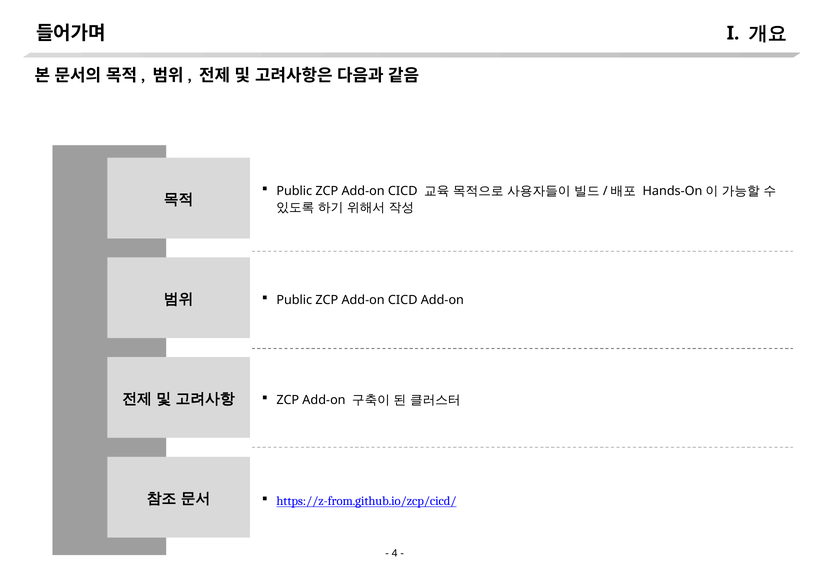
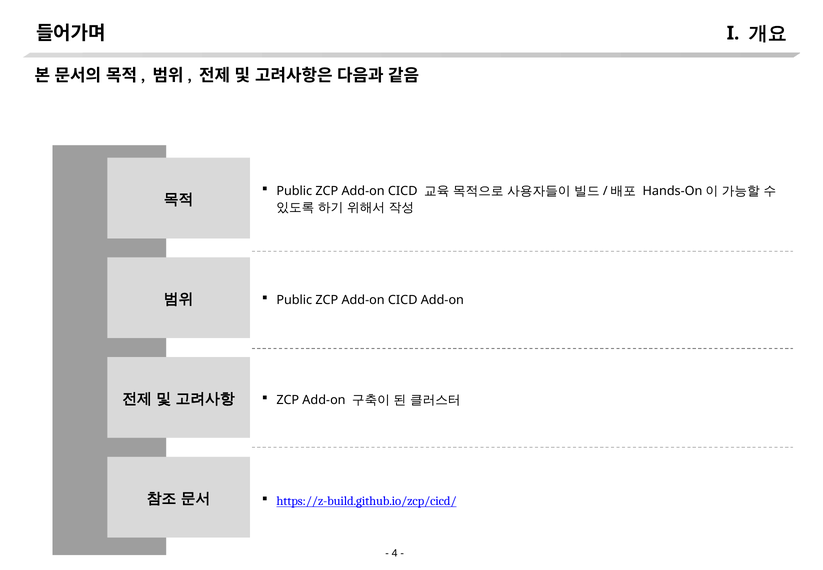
https://z-from.github.io/zcp/cicd/: https://z-from.github.io/zcp/cicd/ -> https://z-build.github.io/zcp/cicd/
